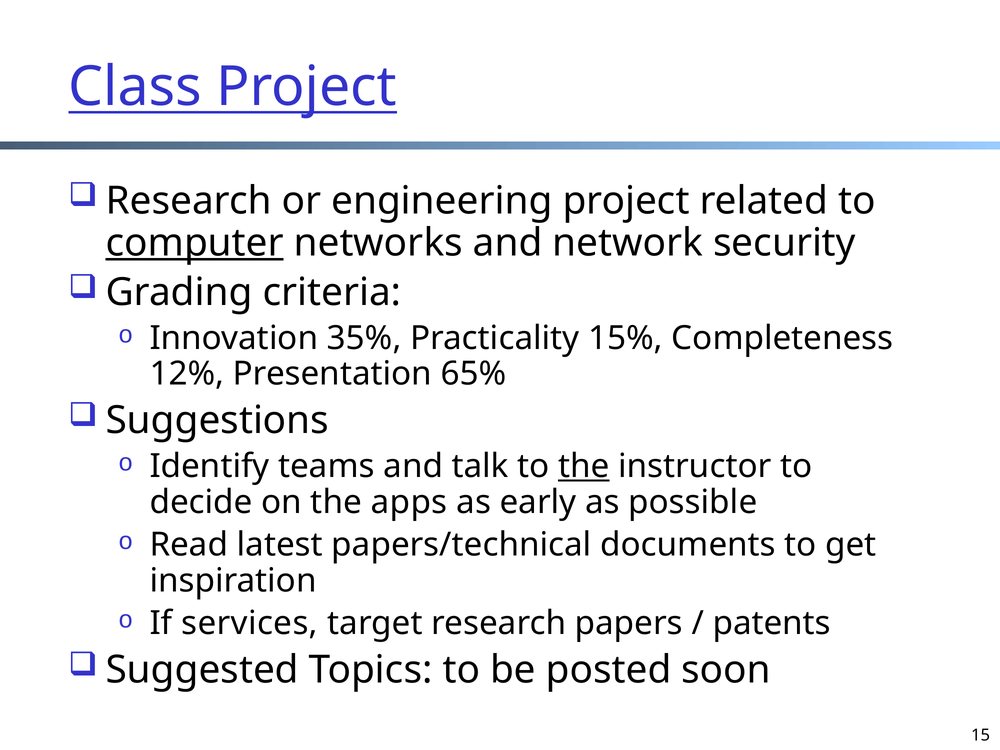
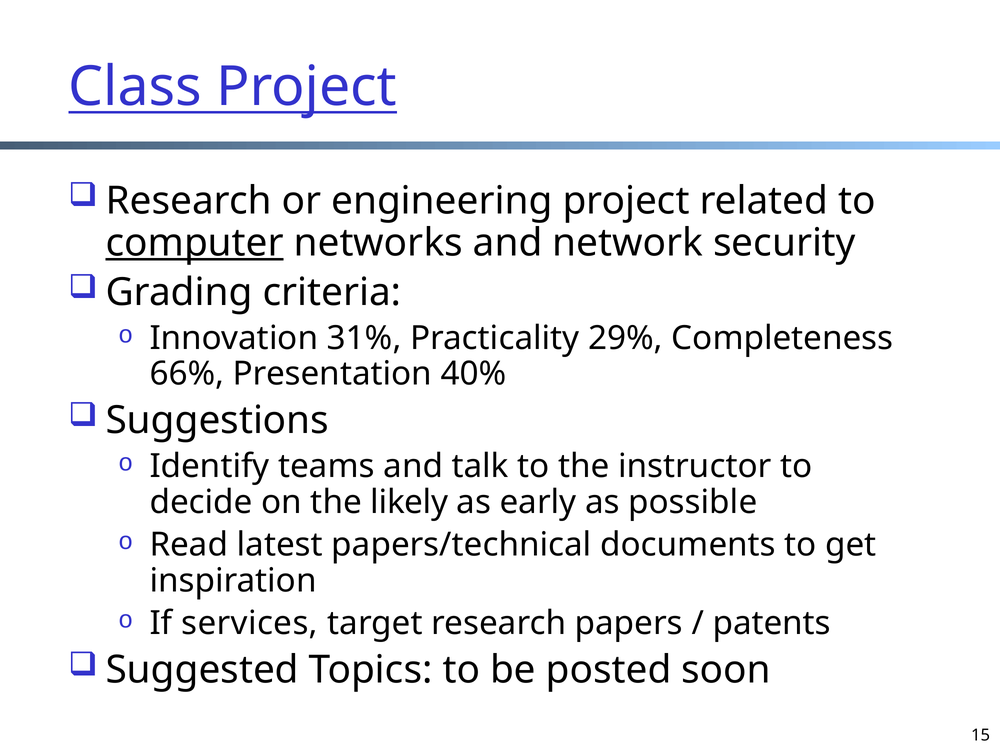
35%: 35% -> 31%
15%: 15% -> 29%
12%: 12% -> 66%
65%: 65% -> 40%
the at (584, 466) underline: present -> none
apps: apps -> likely
